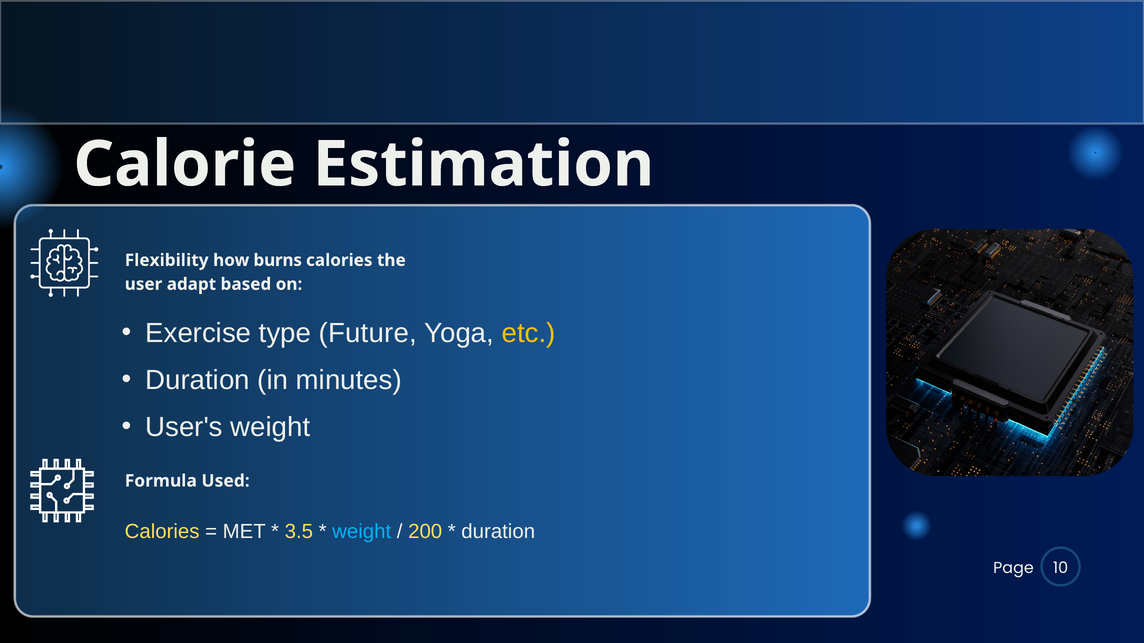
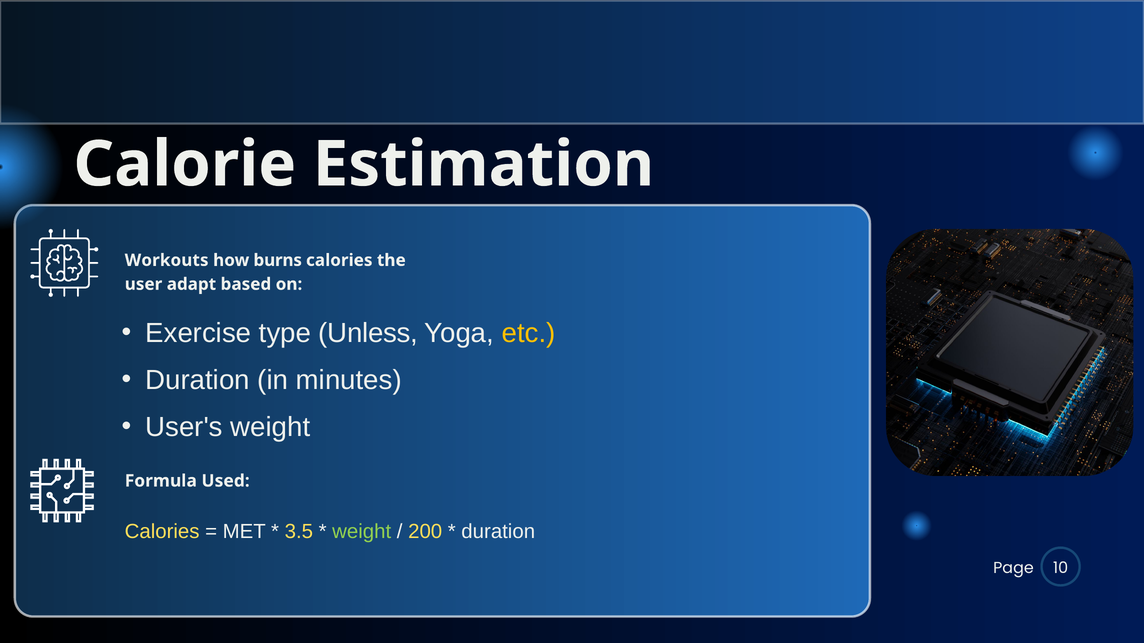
Flexibility: Flexibility -> Workouts
Future: Future -> Unless
weight at (362, 532) colour: light blue -> light green
